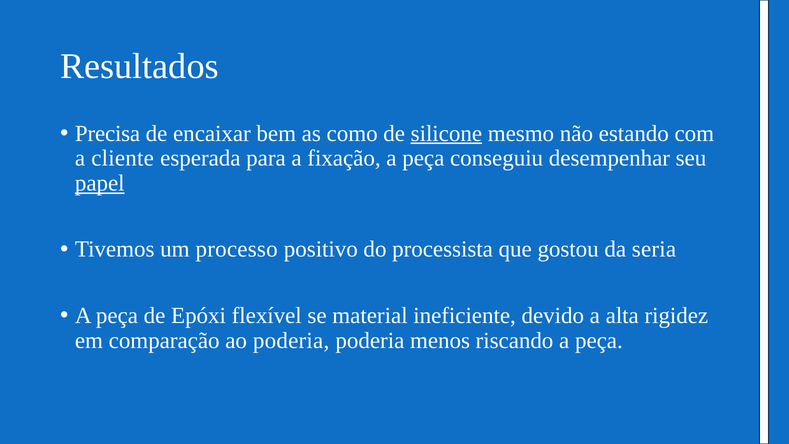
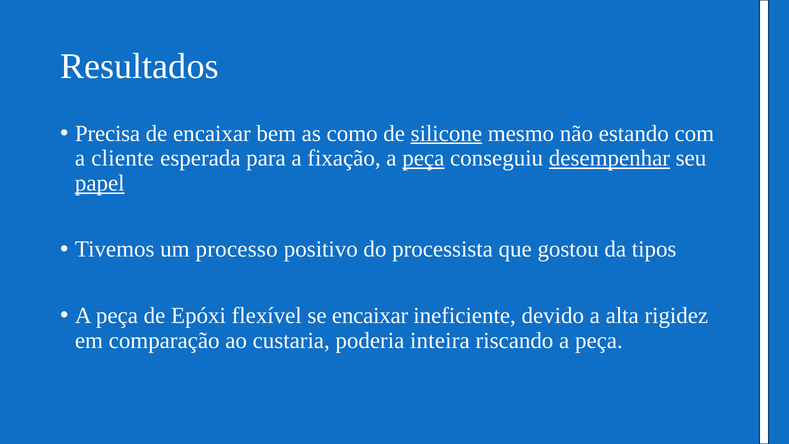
peça at (423, 158) underline: none -> present
desempenhar underline: none -> present
seria: seria -> tipos
se material: material -> encaixar
ao poderia: poderia -> custaria
menos: menos -> inteira
